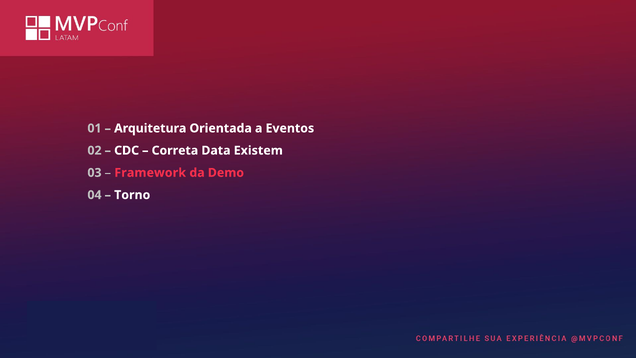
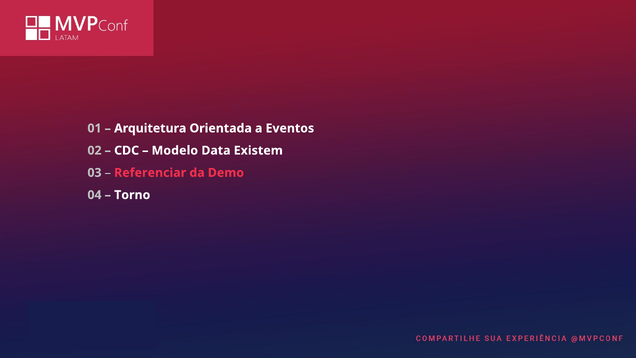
Correta: Correta -> Modelo
Framework: Framework -> Referenciar
